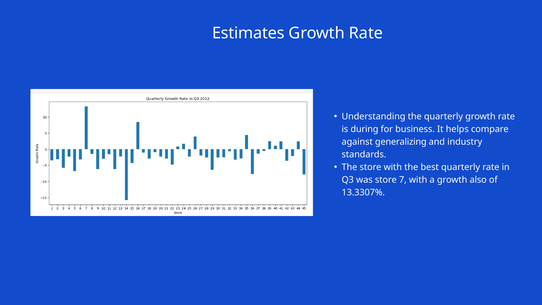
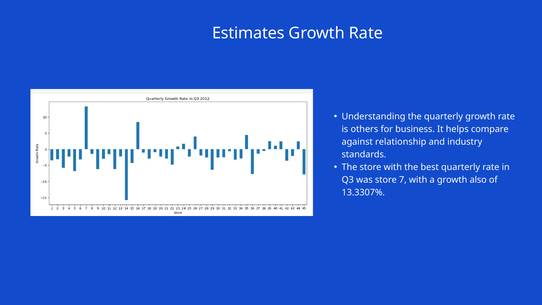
during: during -> others
generalizing: generalizing -> relationship
